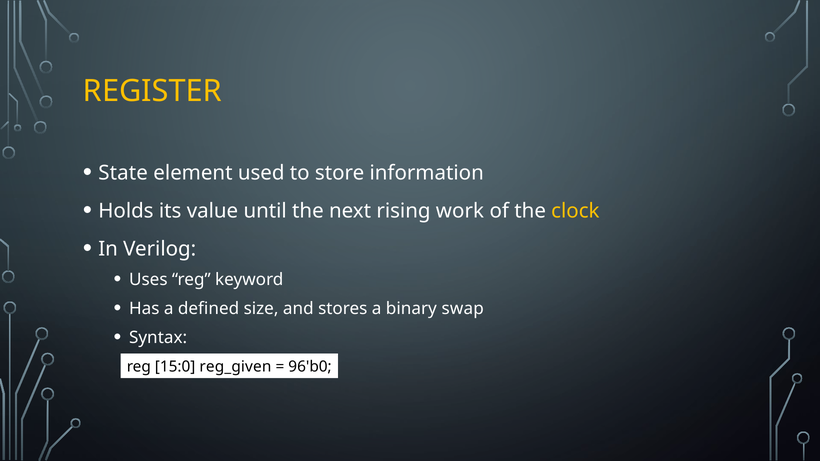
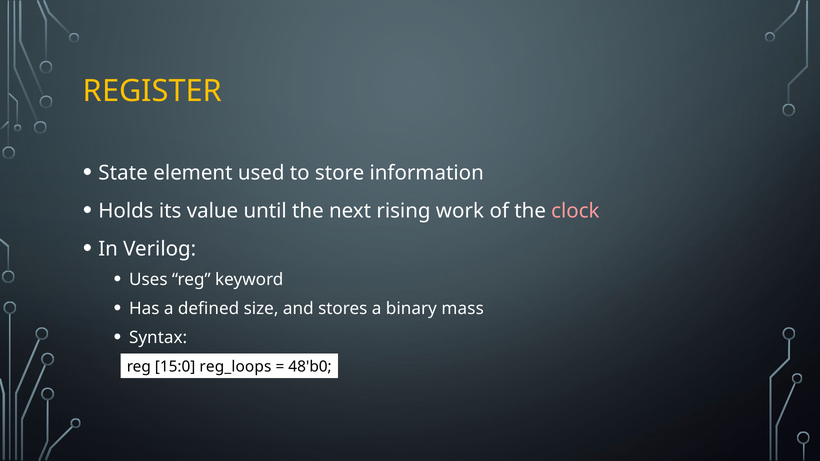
clock colour: yellow -> pink
swap: swap -> mass
reg_given: reg_given -> reg_loops
96'b0: 96'b0 -> 48'b0
